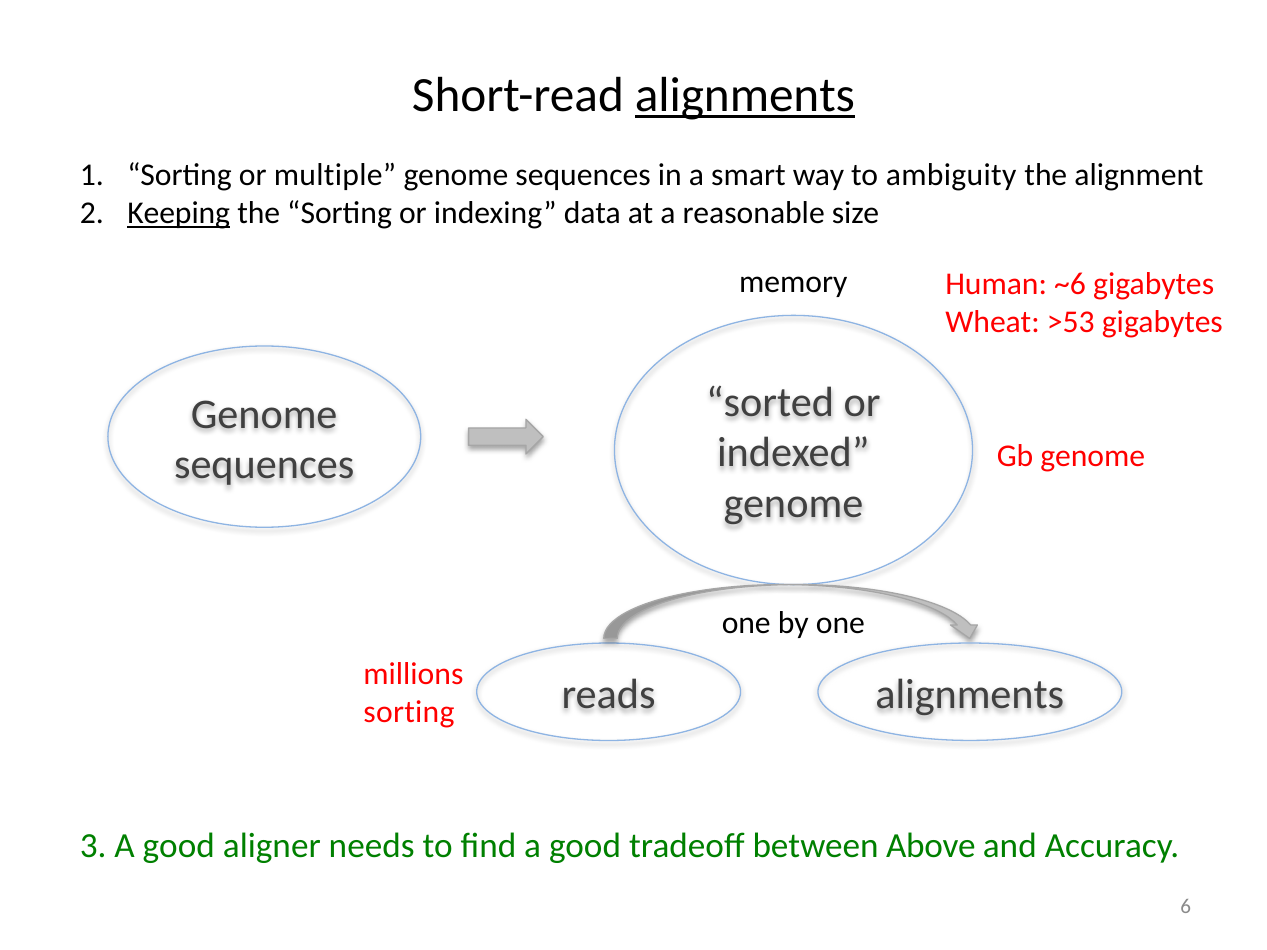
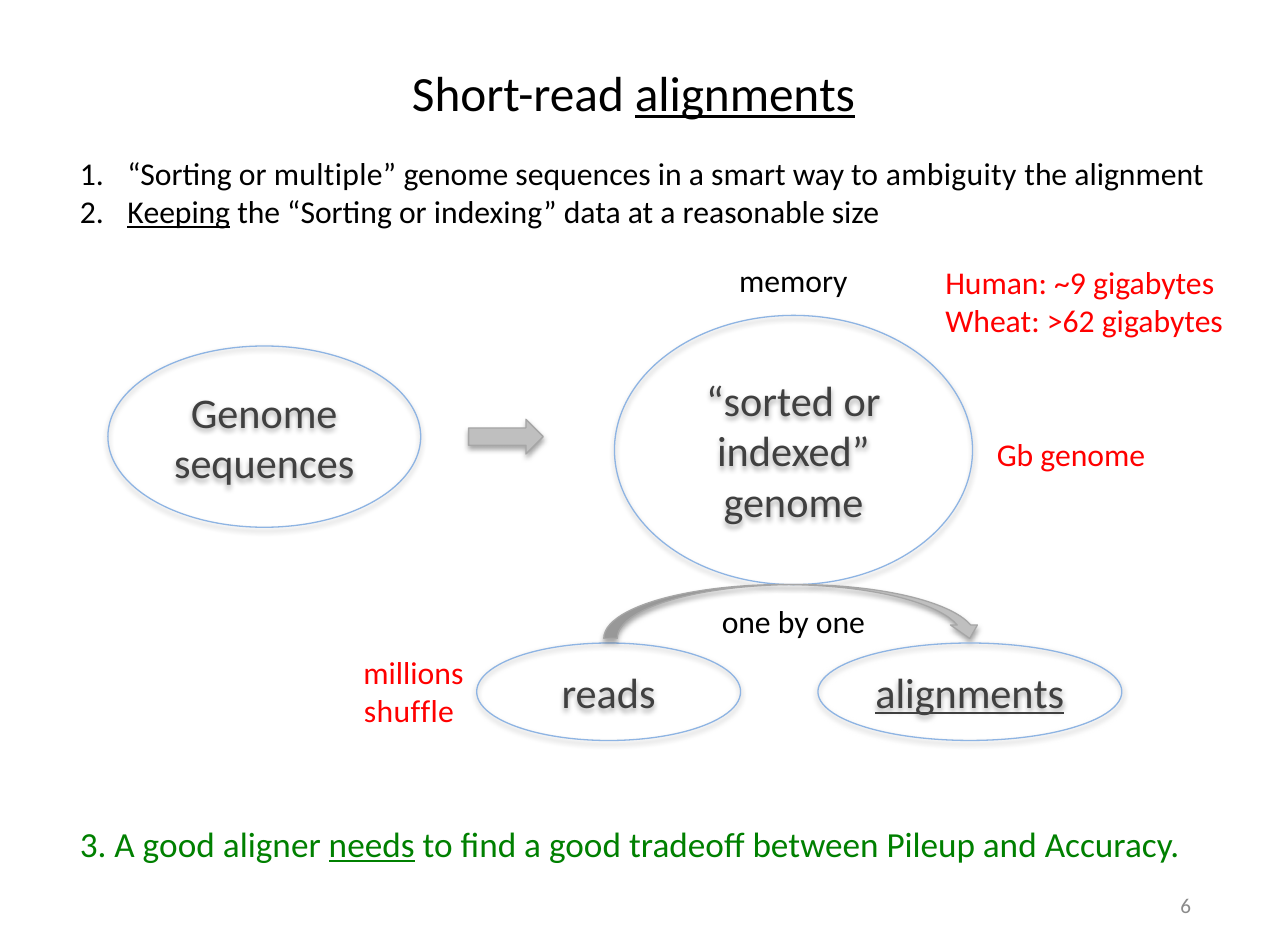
~6: ~6 -> ~9
>53: >53 -> >62
alignments at (970, 695) underline: none -> present
sorting at (409, 712): sorting -> shuffle
needs underline: none -> present
Above: Above -> Pileup
